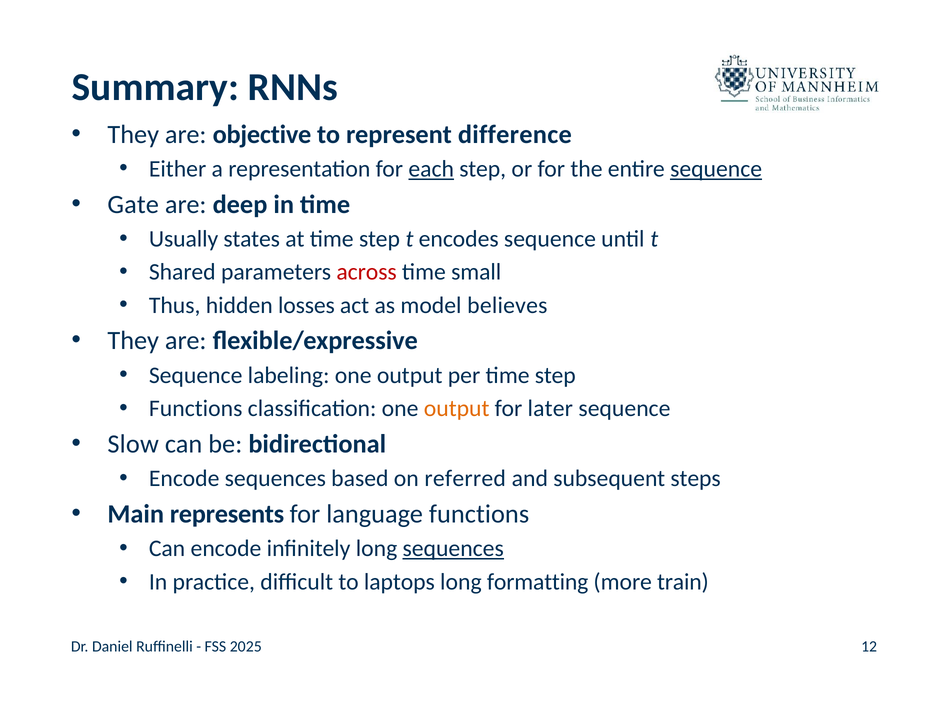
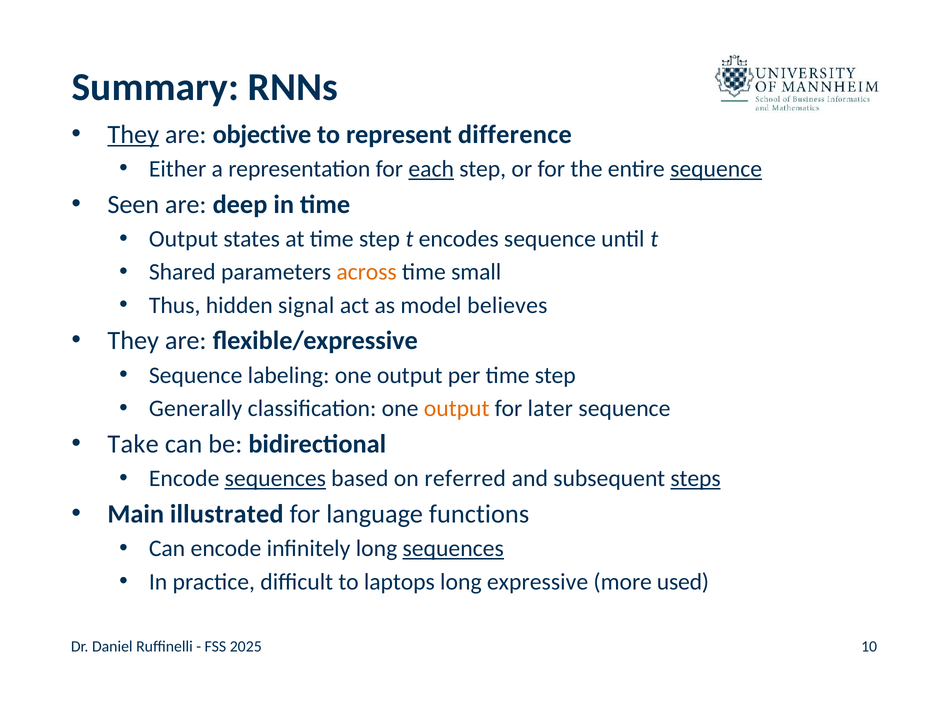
They at (133, 134) underline: none -> present
Gate: Gate -> Seen
Usually at (184, 239): Usually -> Output
across colour: red -> orange
losses: losses -> signal
Functions at (196, 409): Functions -> Generally
Slow: Slow -> Take
sequences at (275, 479) underline: none -> present
steps underline: none -> present
represents: represents -> illustrated
formatting: formatting -> expressive
train: train -> used
12: 12 -> 10
